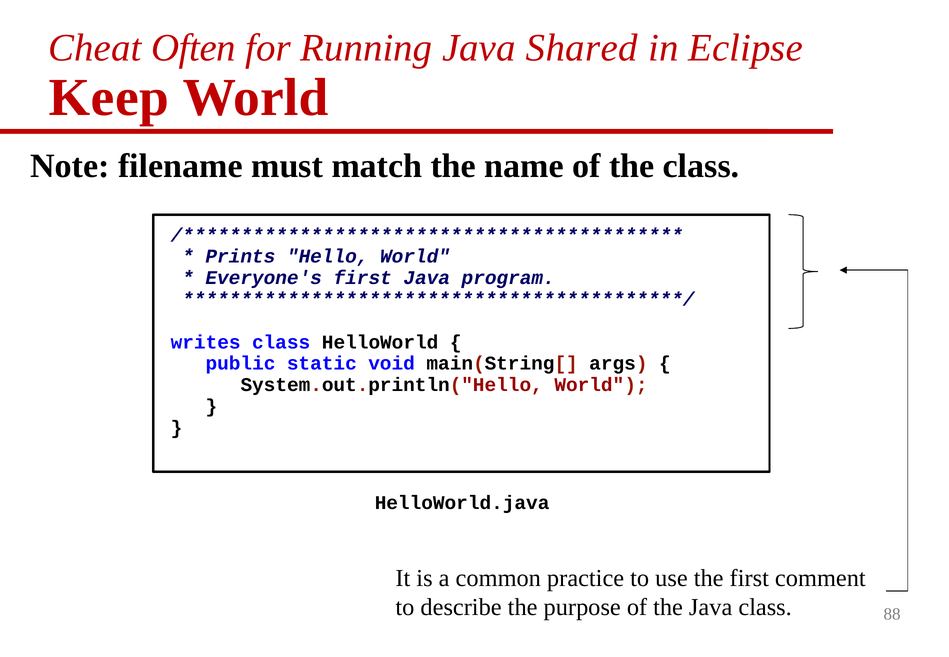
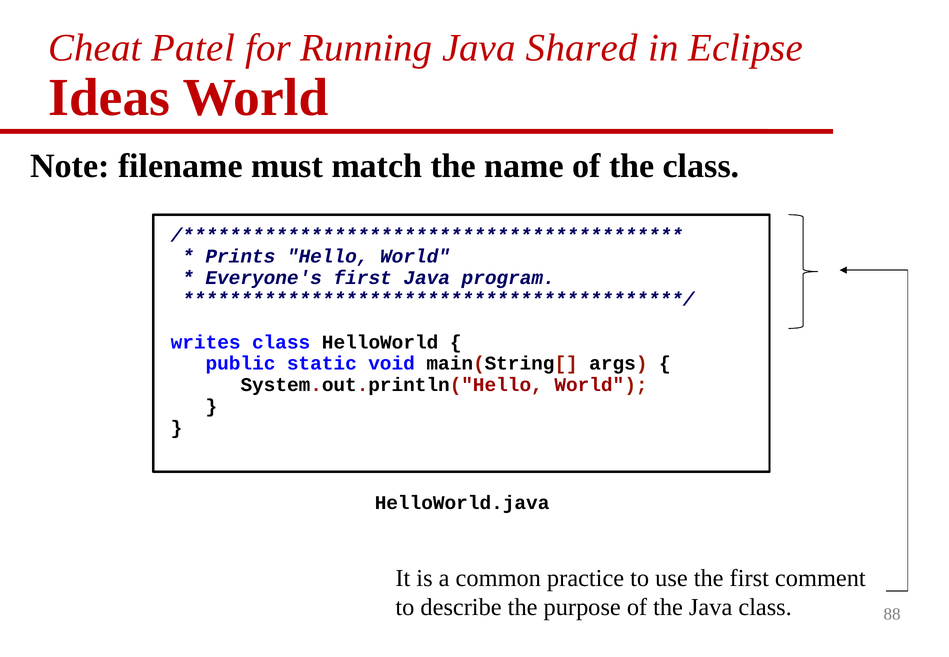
Often: Often -> Patel
Keep: Keep -> Ideas
